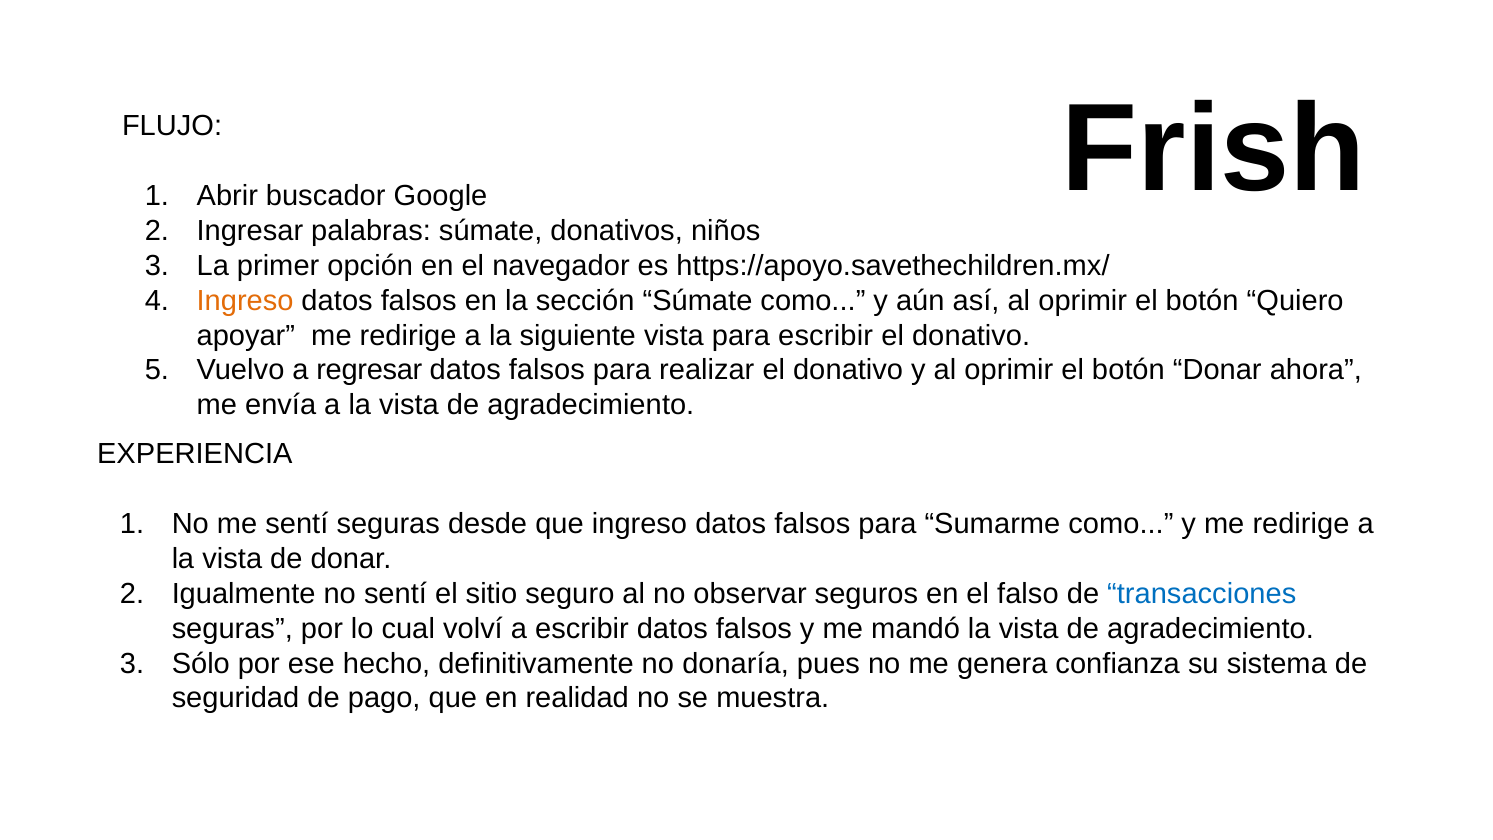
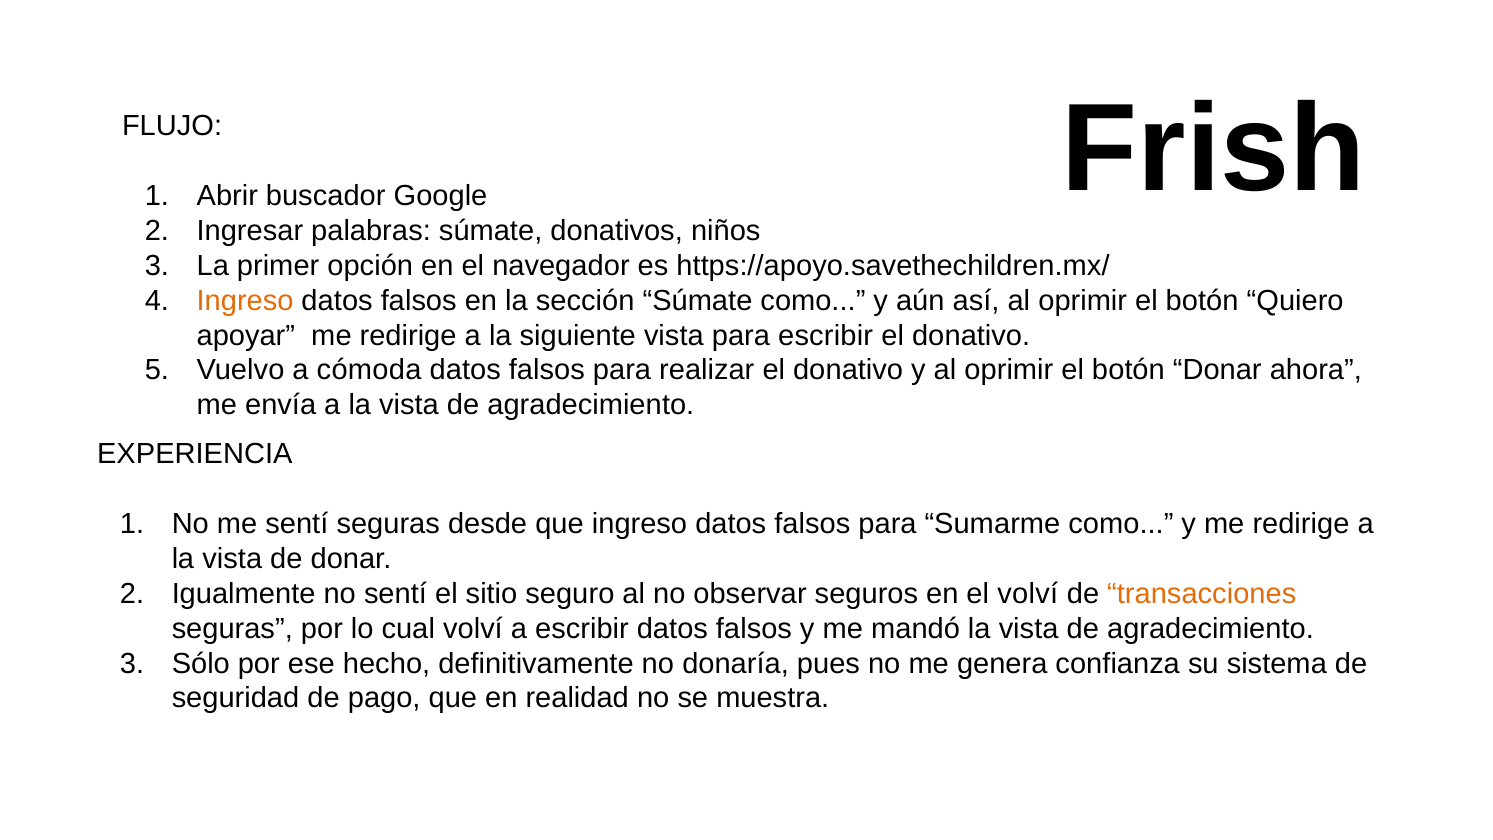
regresar: regresar -> cómoda
el falso: falso -> volví
transacciones colour: blue -> orange
